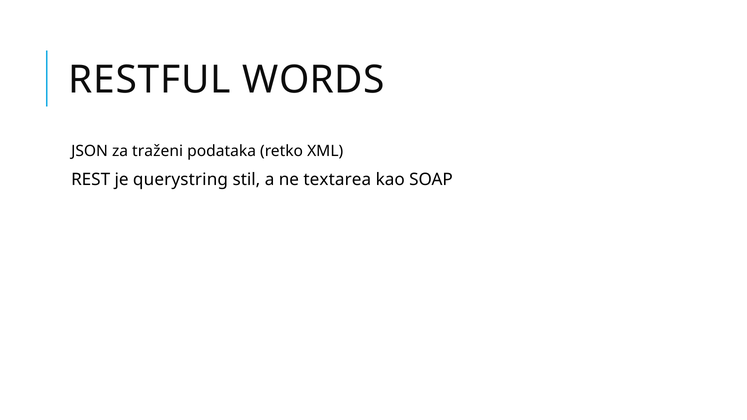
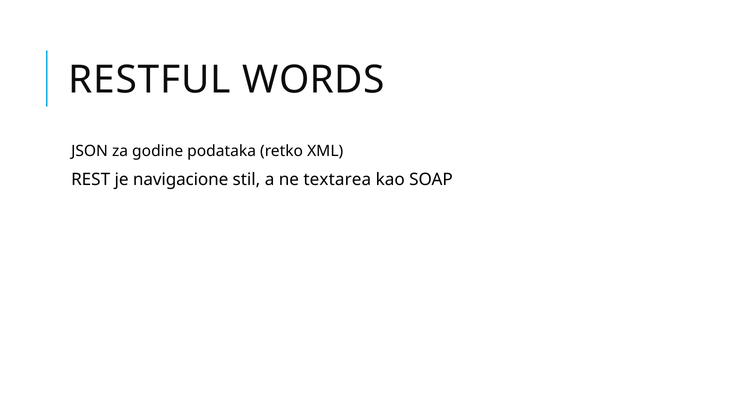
traženi: traženi -> godine
querystring: querystring -> navigacione
